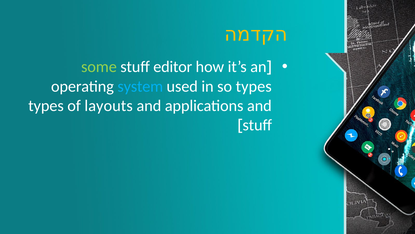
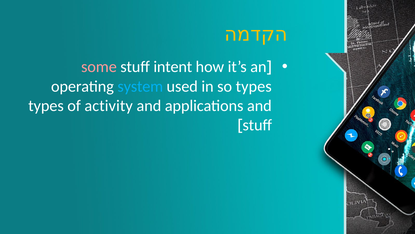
some colour: light green -> pink
editor: editor -> intent
layouts: layouts -> activity
